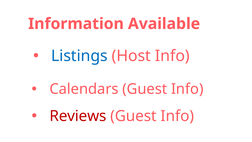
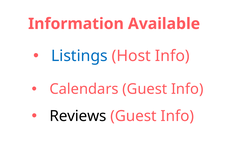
Reviews colour: red -> black
